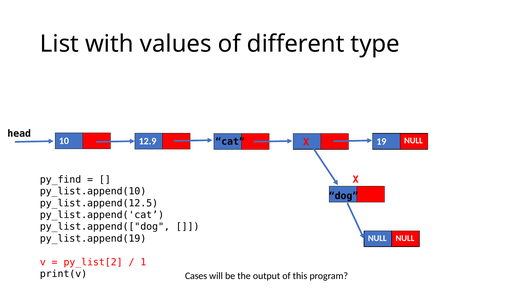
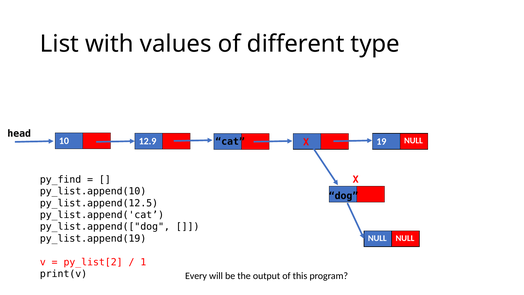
Cases: Cases -> Every
